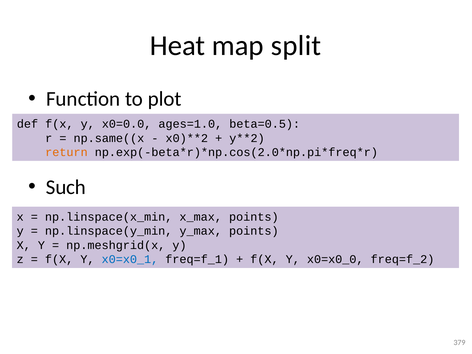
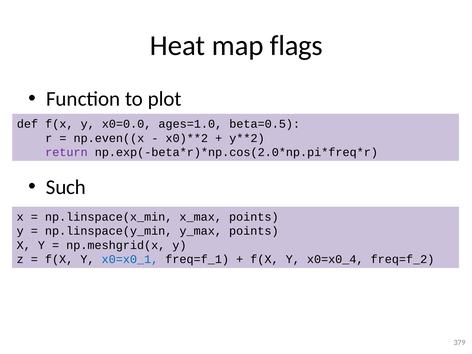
split: split -> flags
np.same((x: np.same((x -> np.even((x
return colour: orange -> purple
x0=x0_0: x0=x0_0 -> x0=x0_4
